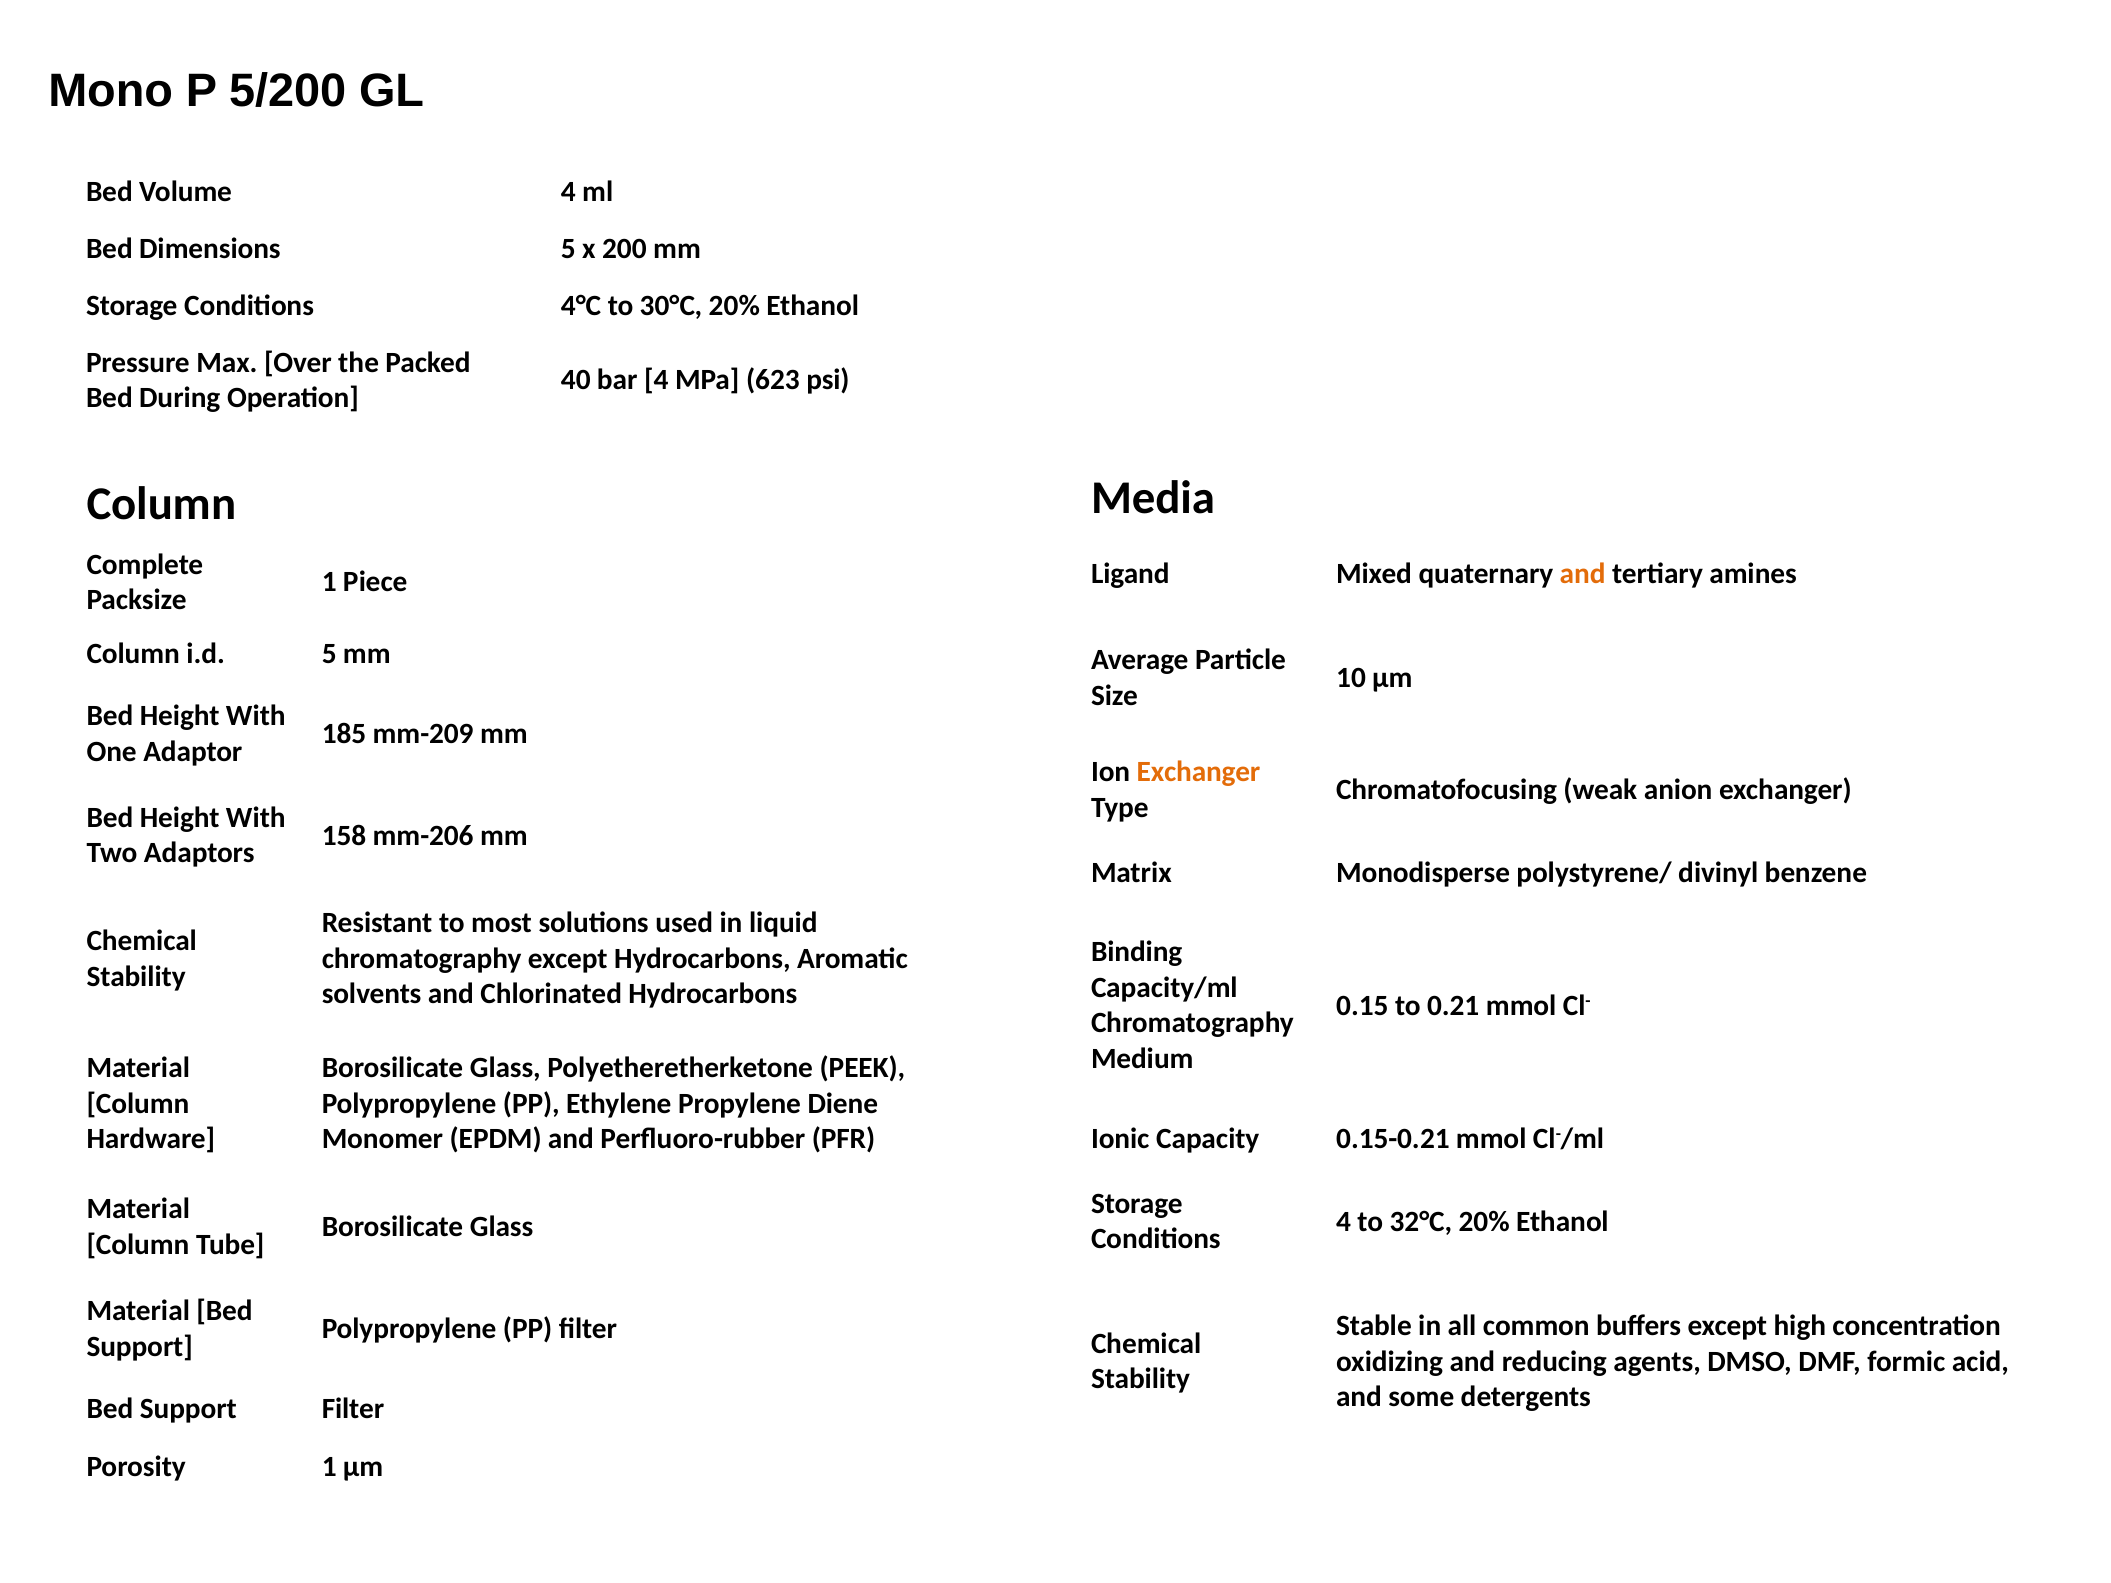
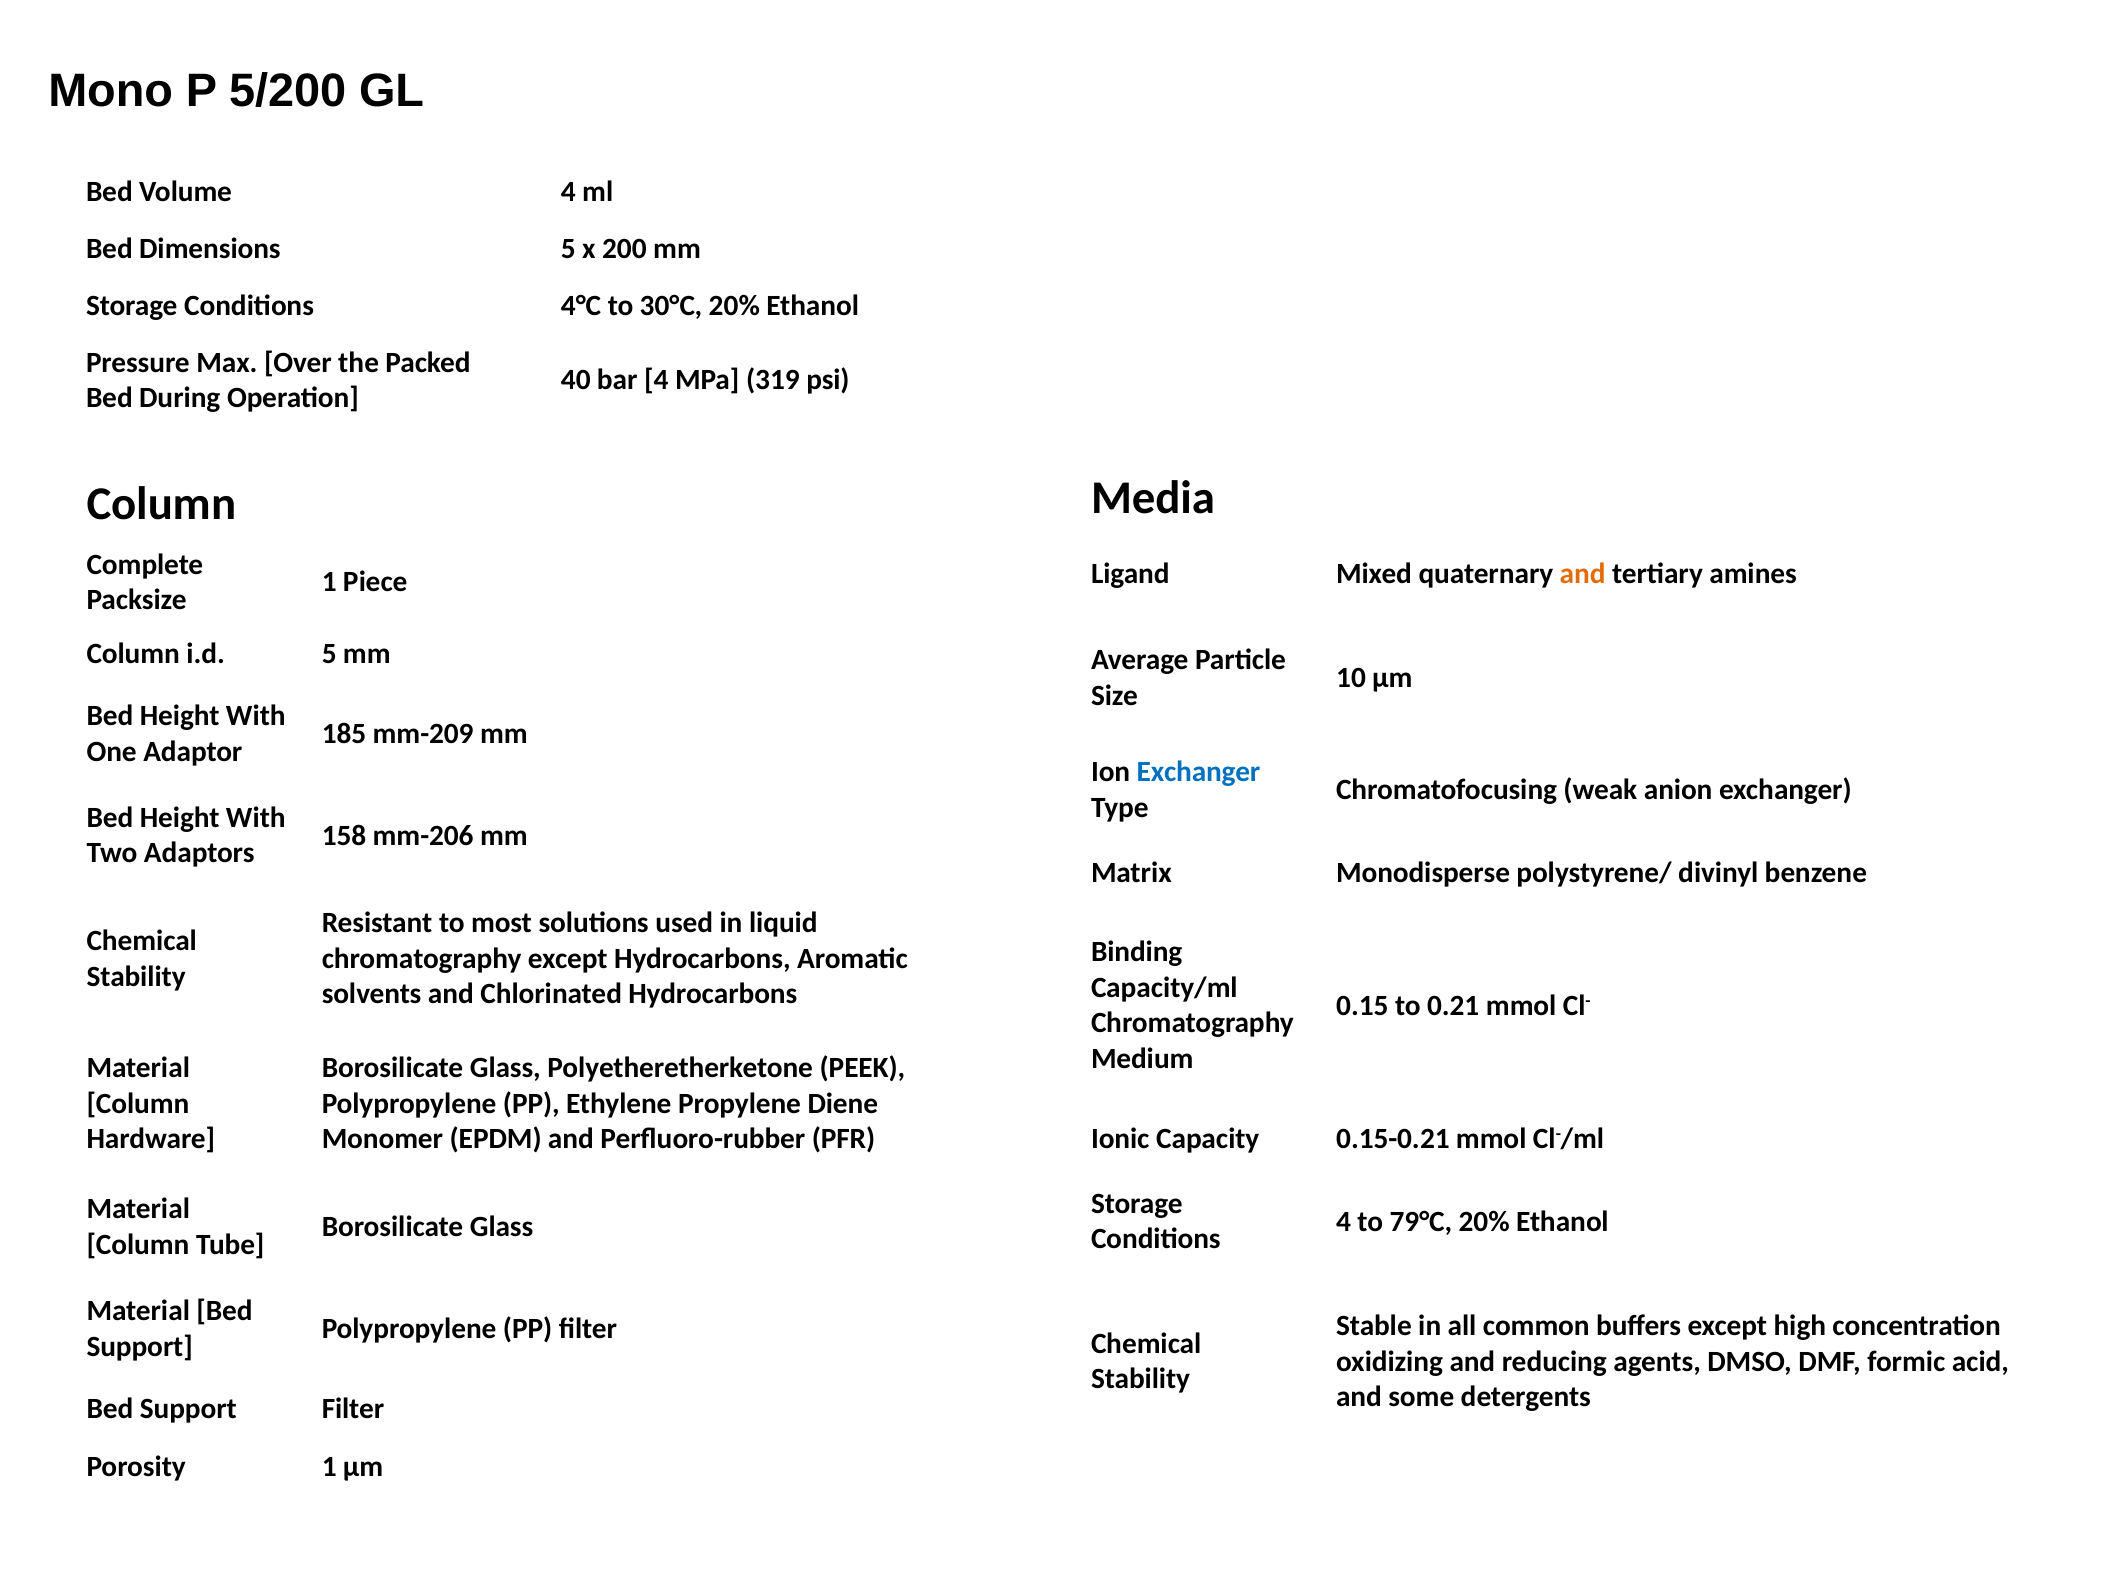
623: 623 -> 319
Exchanger at (1199, 772) colour: orange -> blue
32°C: 32°C -> 79°C
